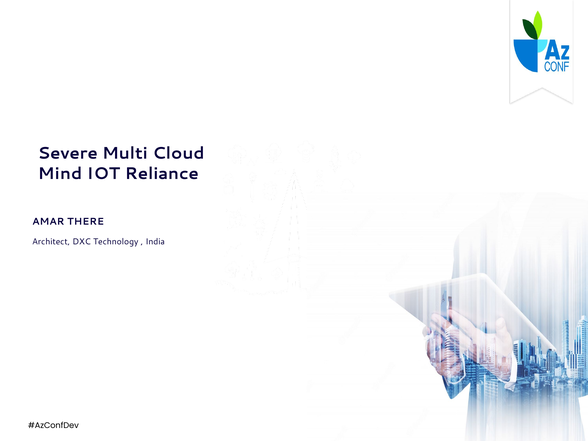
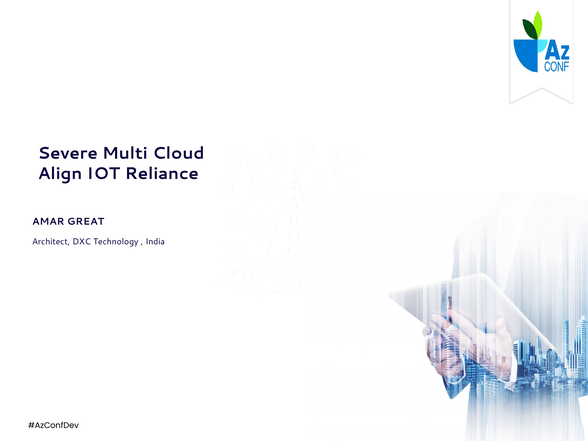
Mind: Mind -> Align
THERE: THERE -> GREAT
